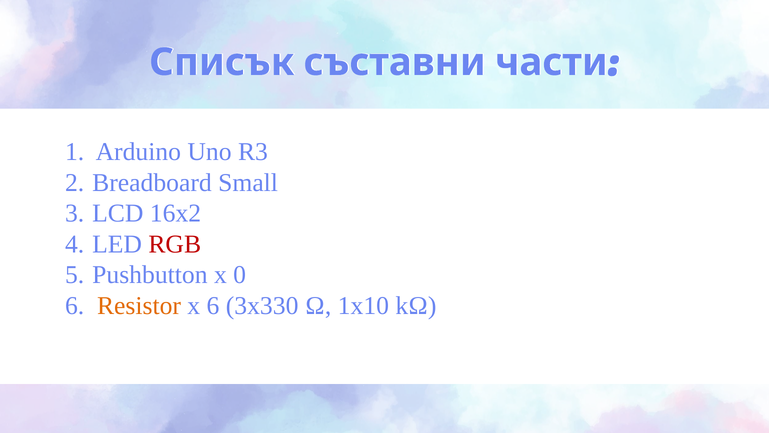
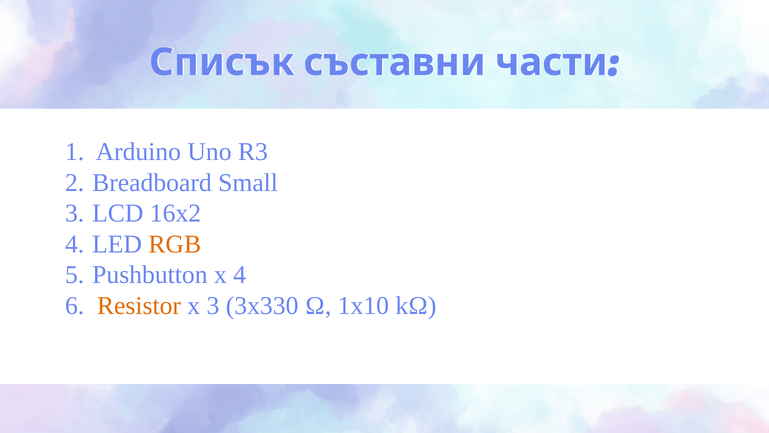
RGB colour: red -> orange
x 0: 0 -> 4
x 6: 6 -> 3
